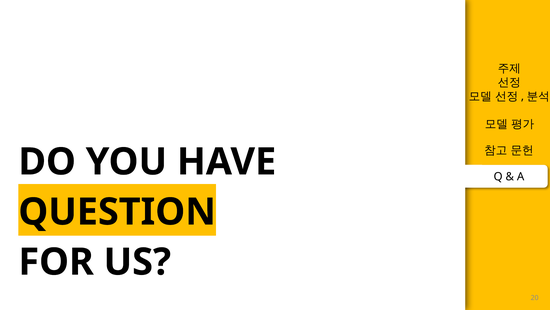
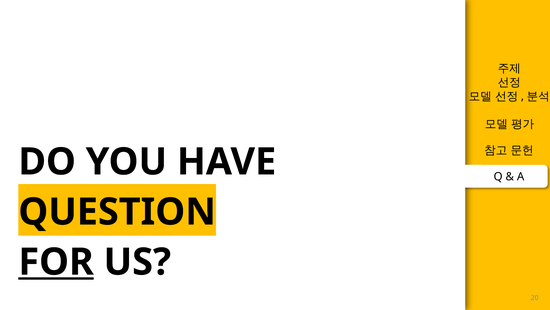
FOR underline: none -> present
